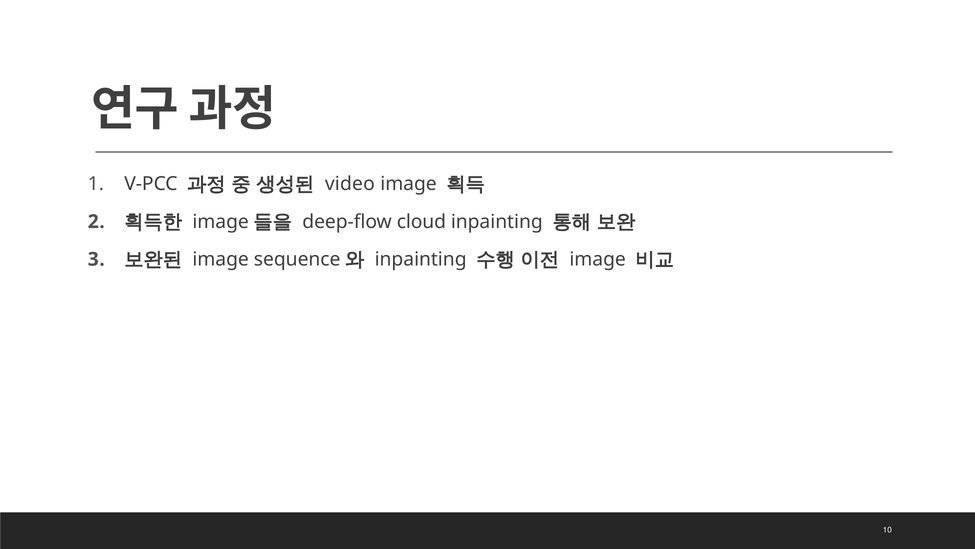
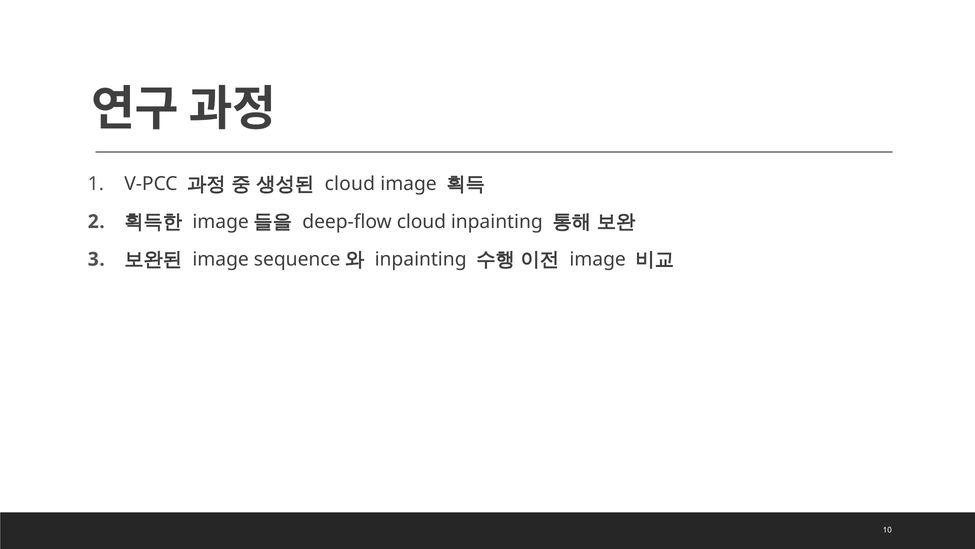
video at (350, 184): video -> cloud
